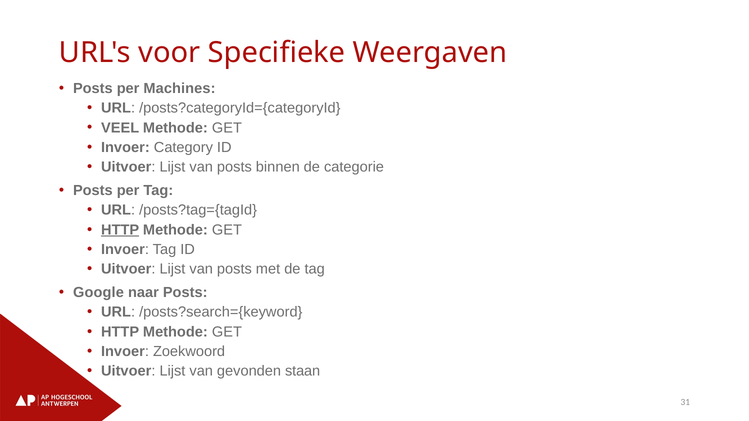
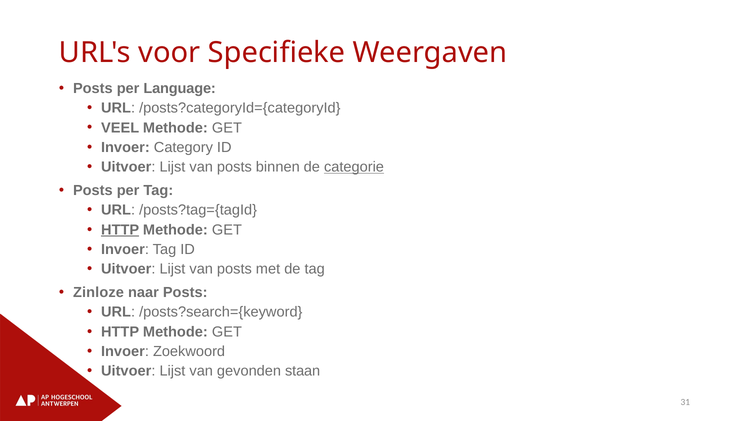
Machines: Machines -> Language
categorie underline: none -> present
Google: Google -> Zinloze
